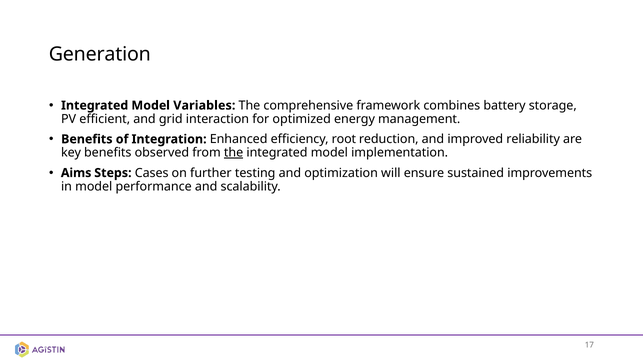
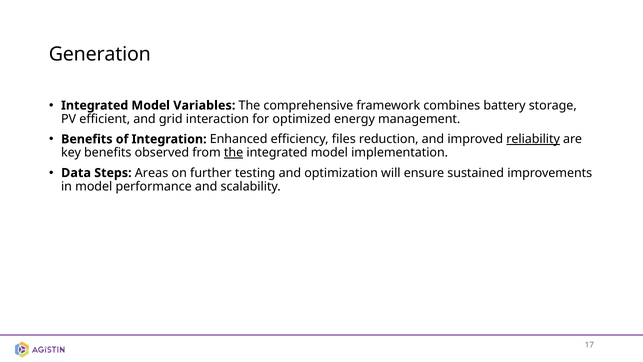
root: root -> files
reliability underline: none -> present
Aims: Aims -> Data
Cases: Cases -> Areas
